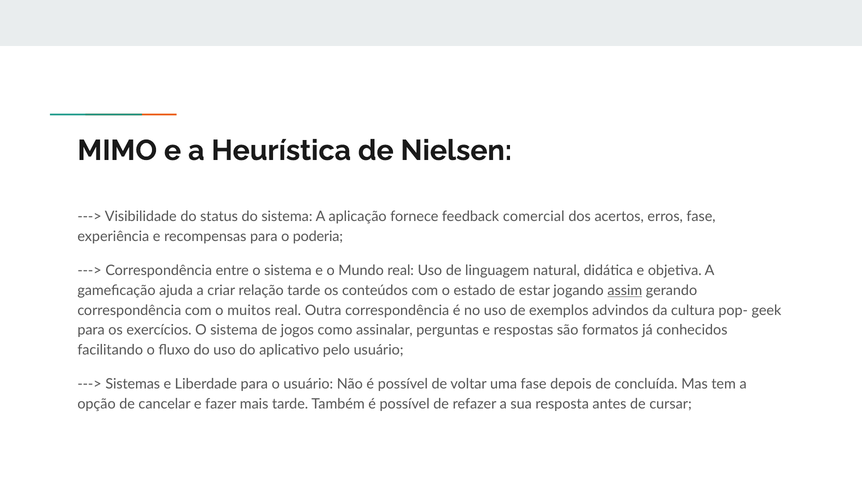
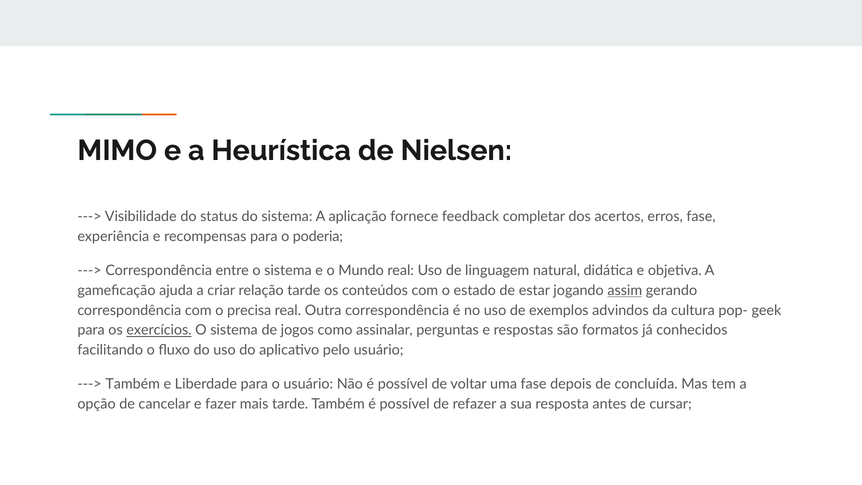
comercial: comercial -> completar
muitos: muitos -> precisa
exercícios underline: none -> present
Sistemas at (133, 384): Sistemas -> Também
